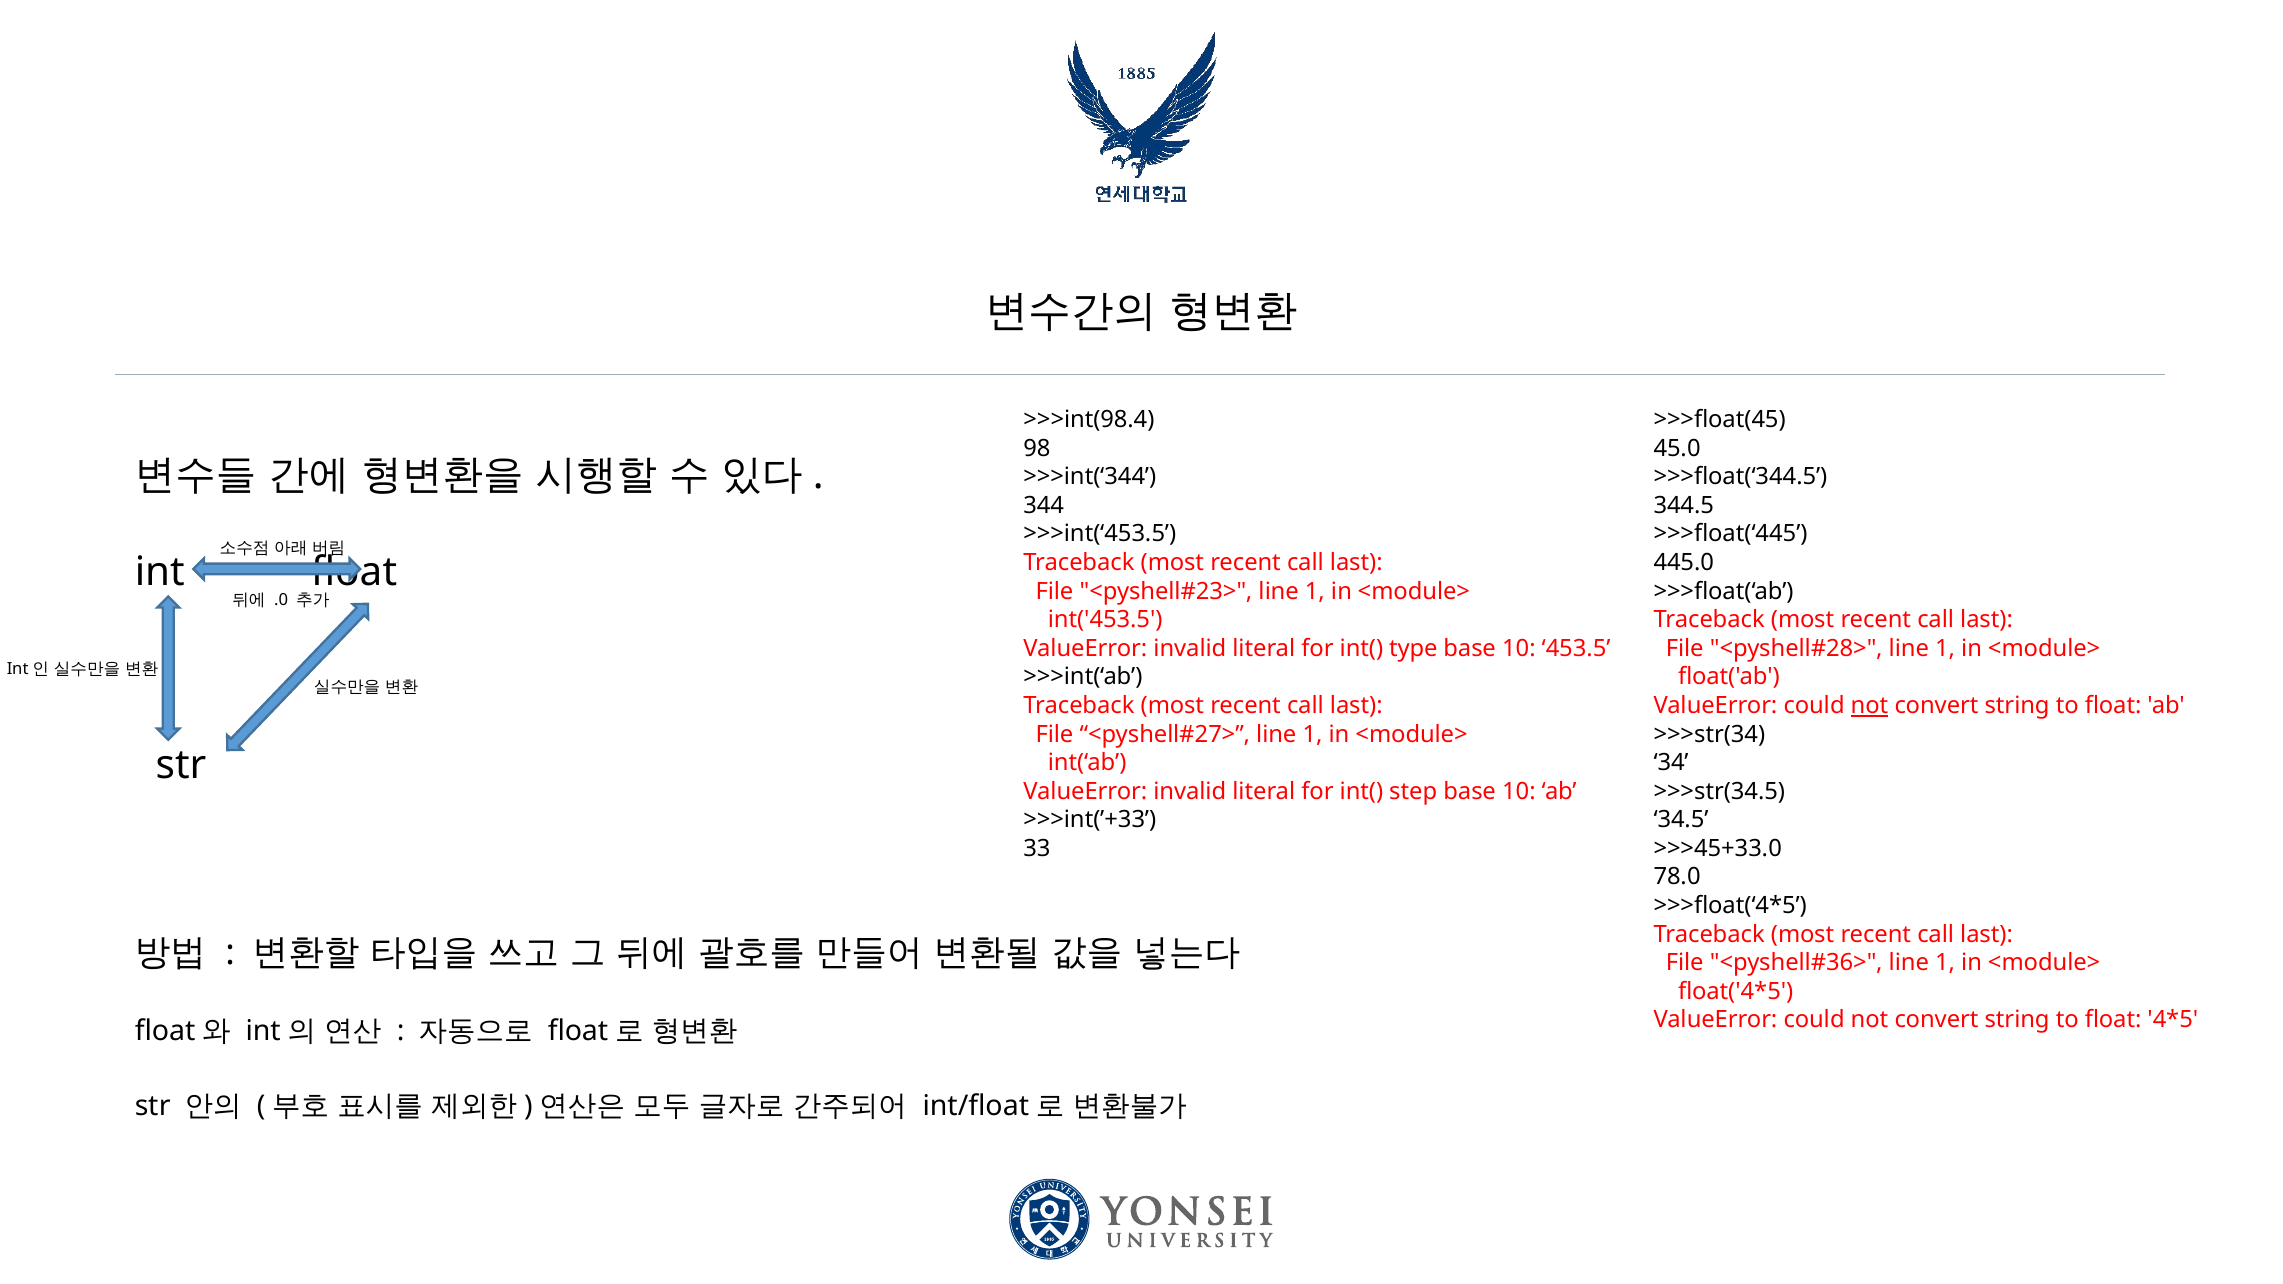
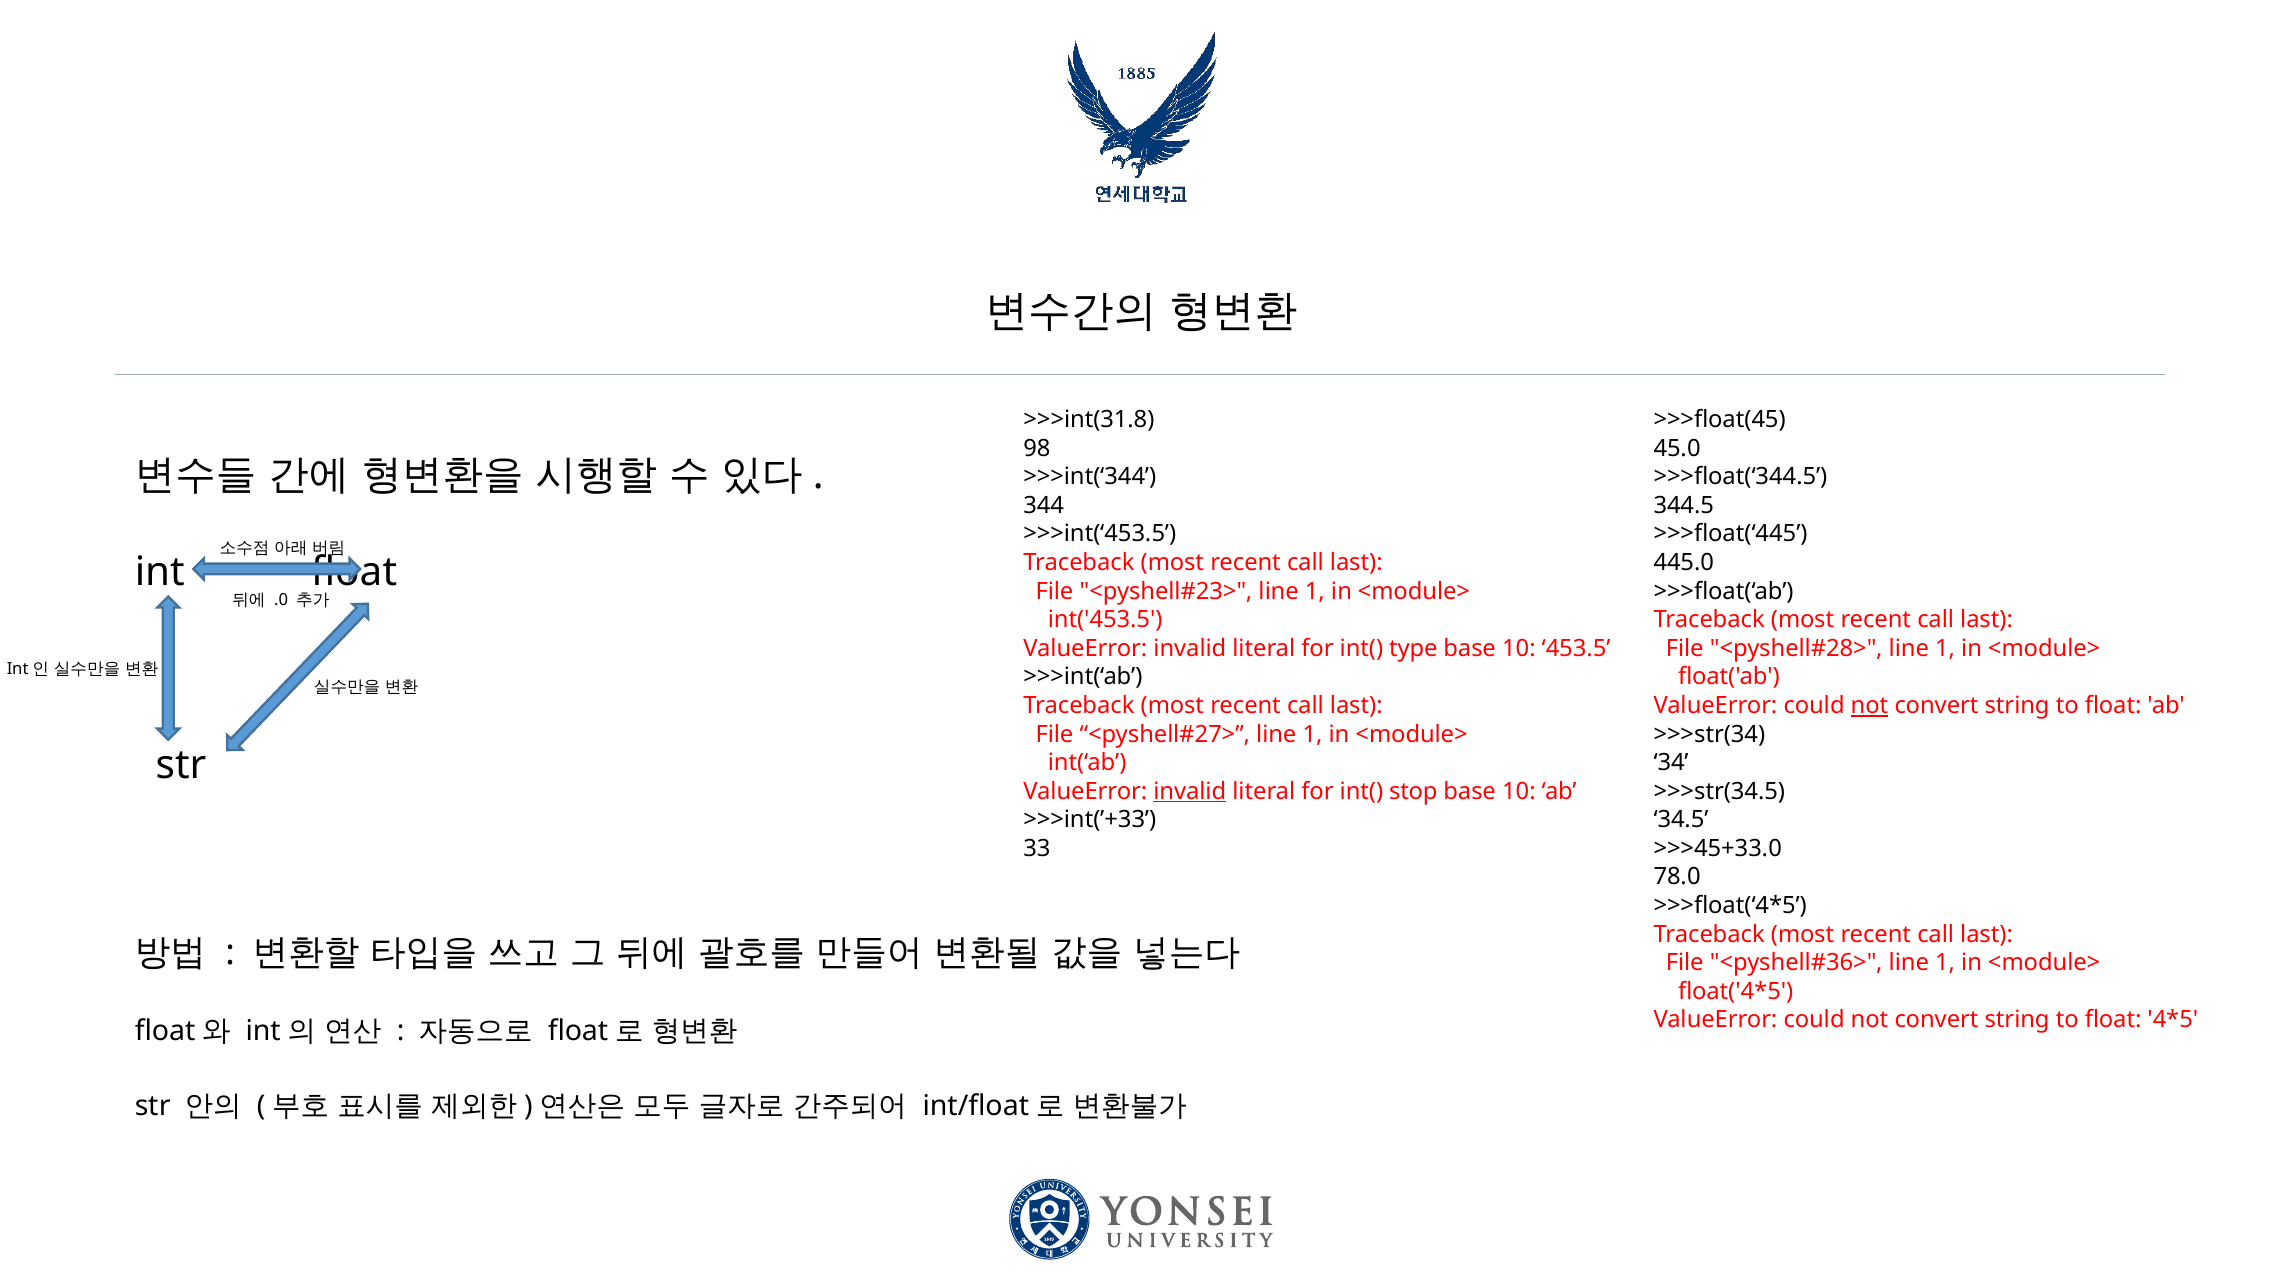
>>>int(98.4: >>>int(98.4 -> >>>int(31.8
invalid at (1190, 791) underline: none -> present
step: step -> stop
